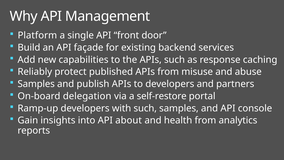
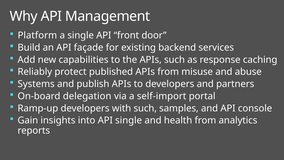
Samples at (36, 84): Samples -> Systems
self-restore: self-restore -> self-import
API about: about -> single
